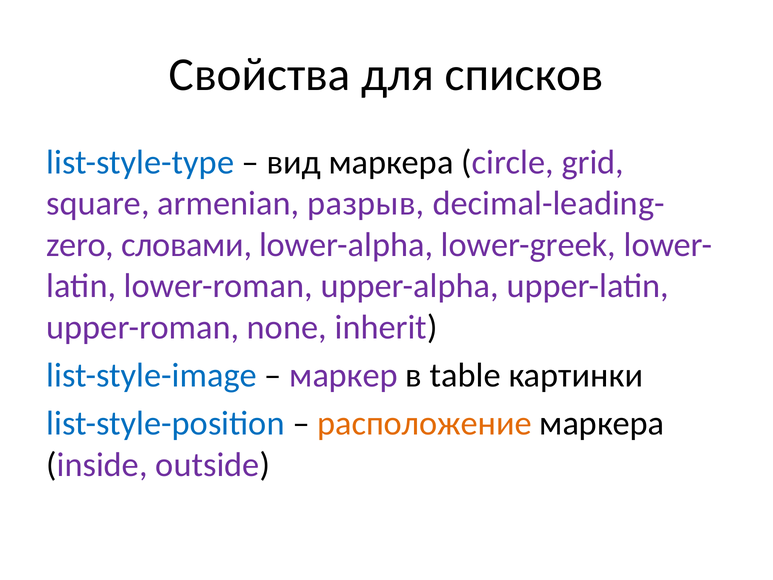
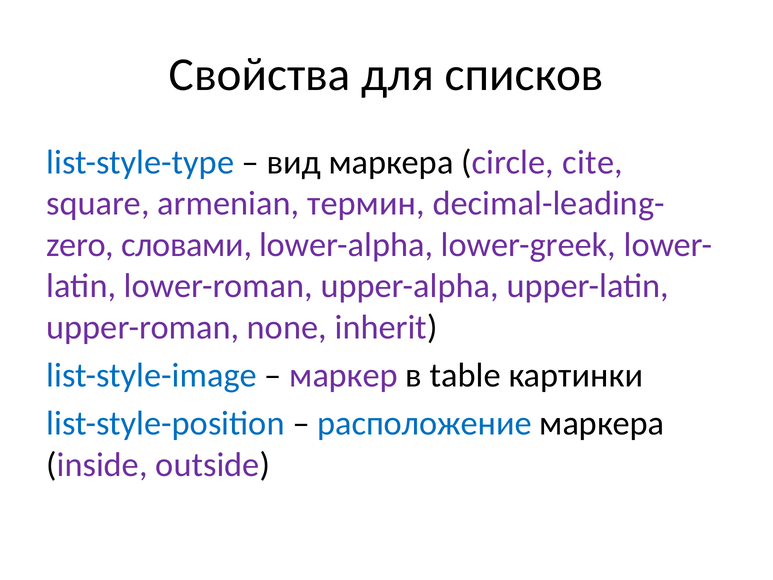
grid: grid -> cite
разрыв: разрыв -> термин
расположение colour: orange -> blue
